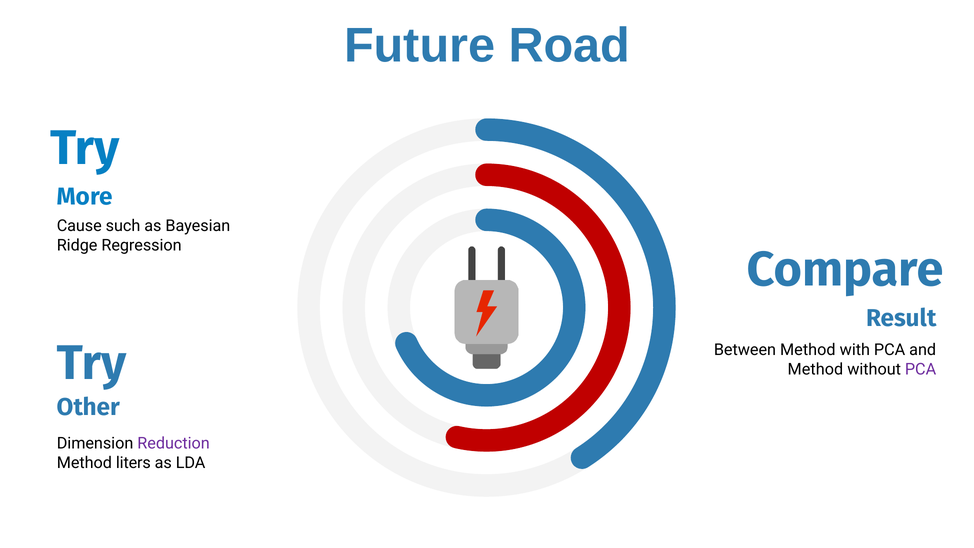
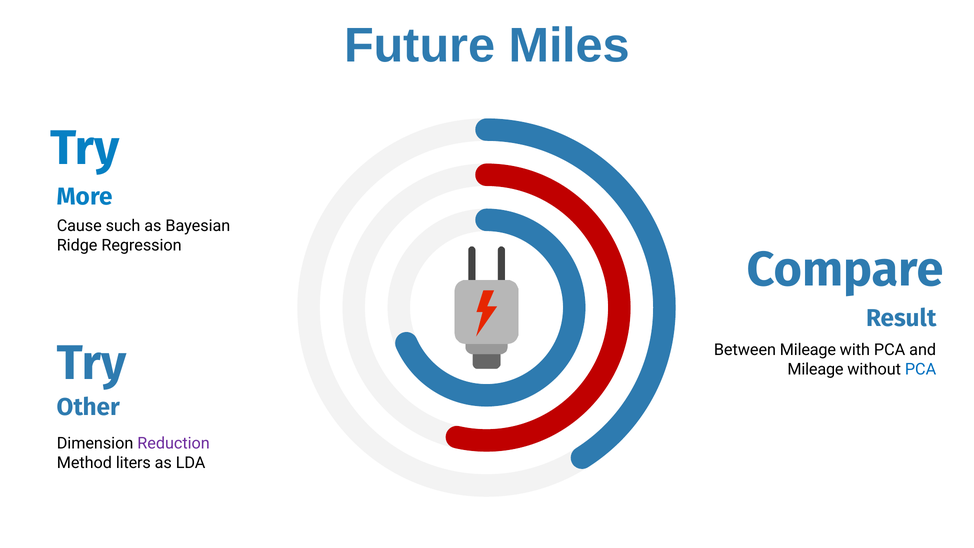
Road: Road -> Miles
Between Method: Method -> Mileage
Method at (815, 369): Method -> Mileage
PCA at (921, 369) colour: purple -> blue
